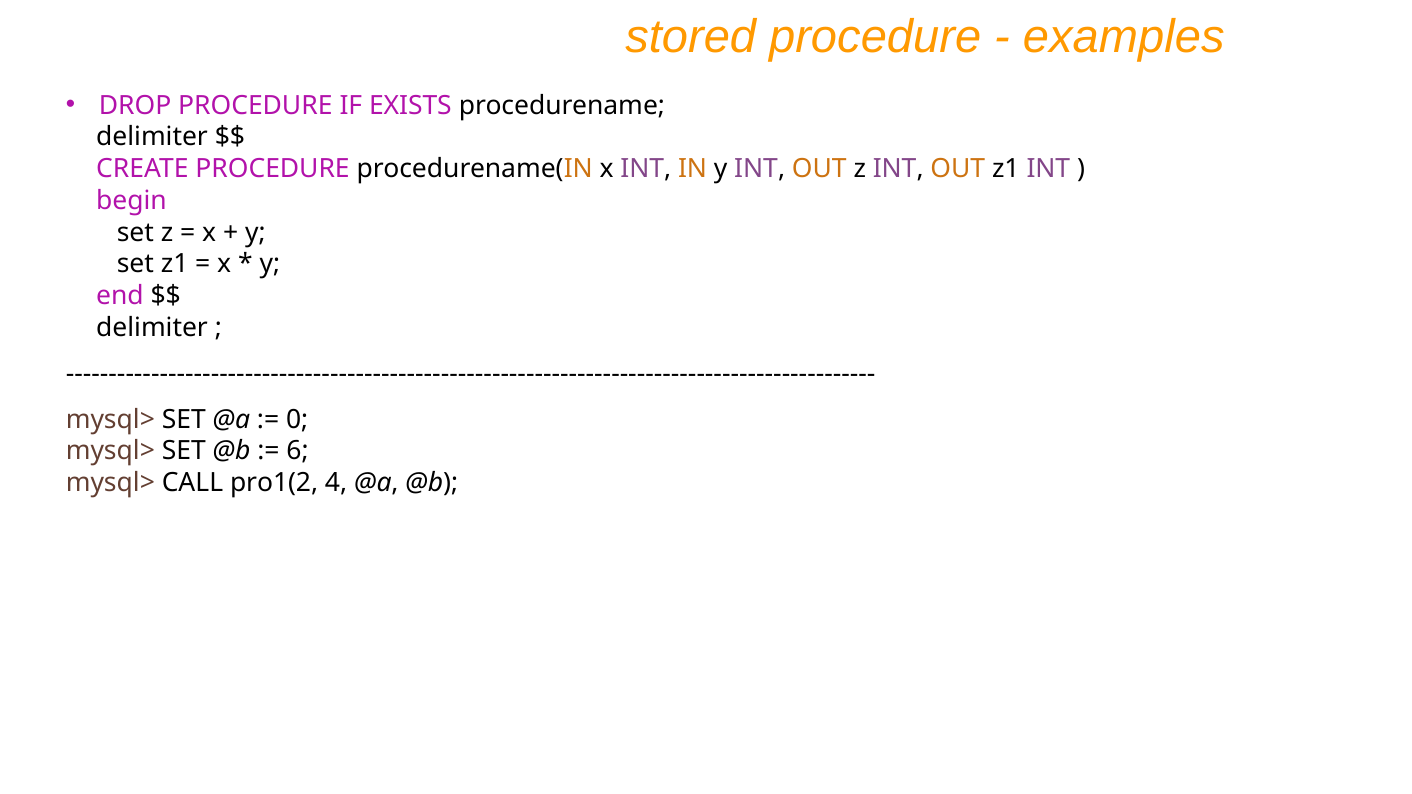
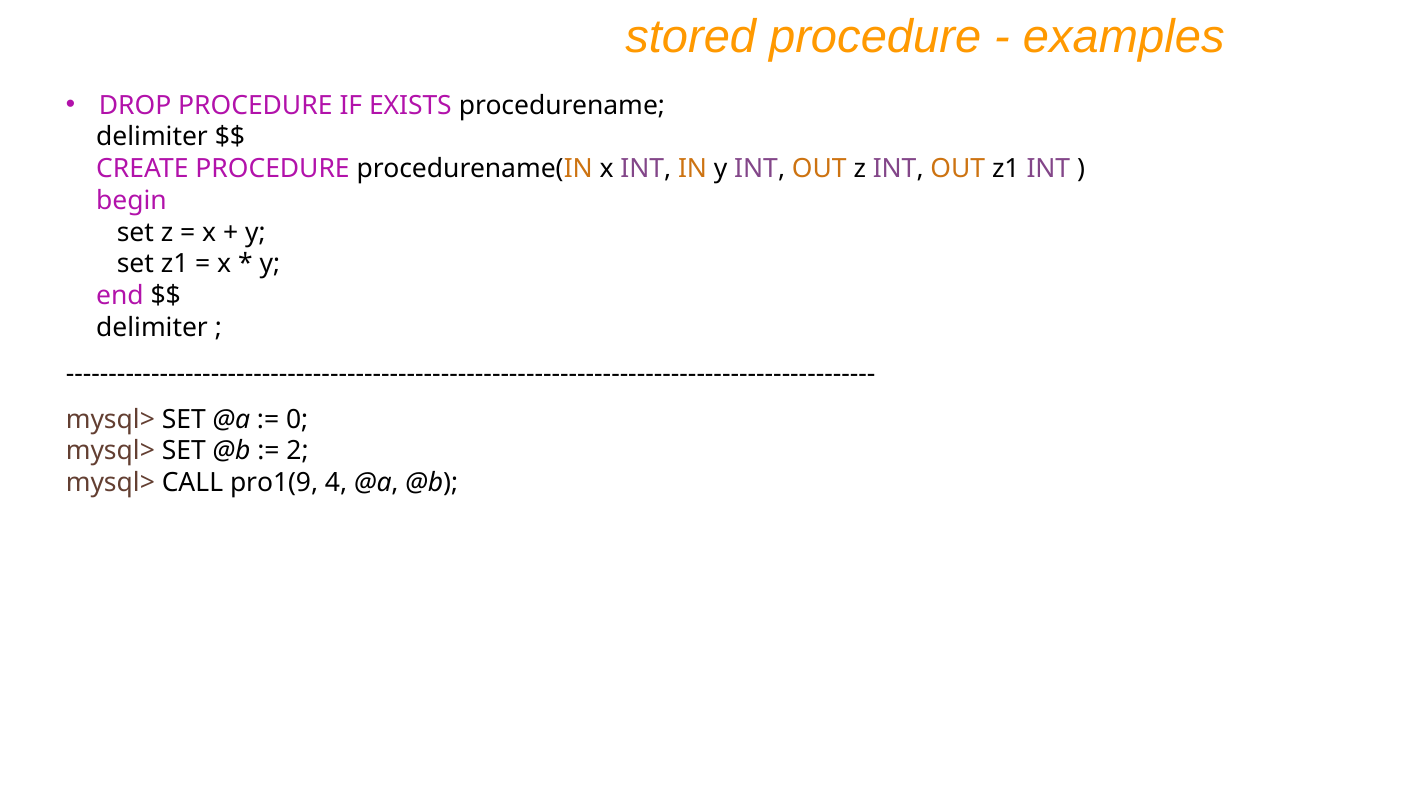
6: 6 -> 2
pro1(2: pro1(2 -> pro1(9
